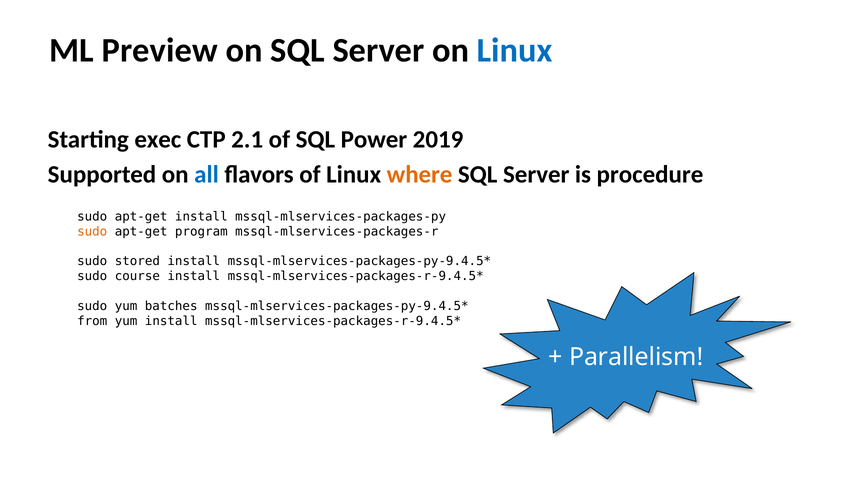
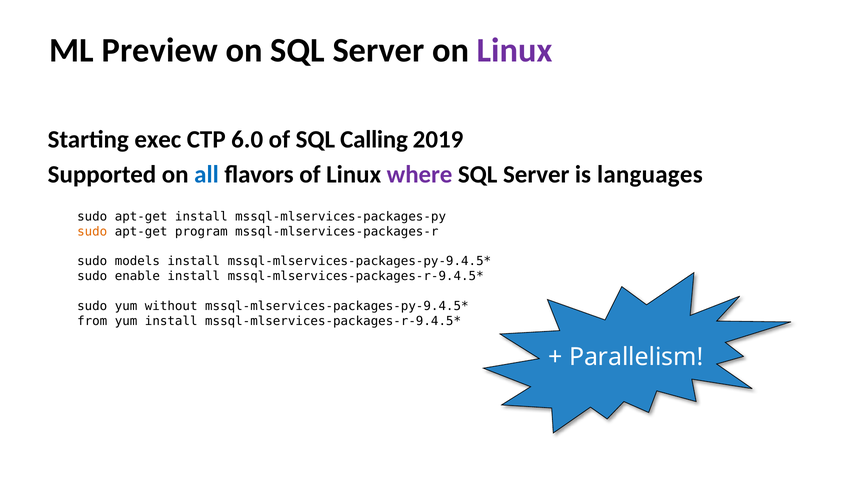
Linux at (515, 51) colour: blue -> purple
2.1: 2.1 -> 6.0
Power: Power -> Calling
where colour: orange -> purple
procedure: procedure -> languages
stored: stored -> models
course: course -> enable
batches: batches -> without
